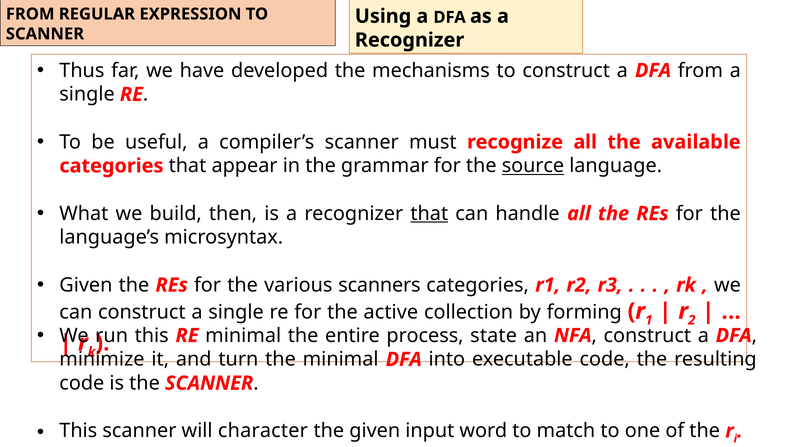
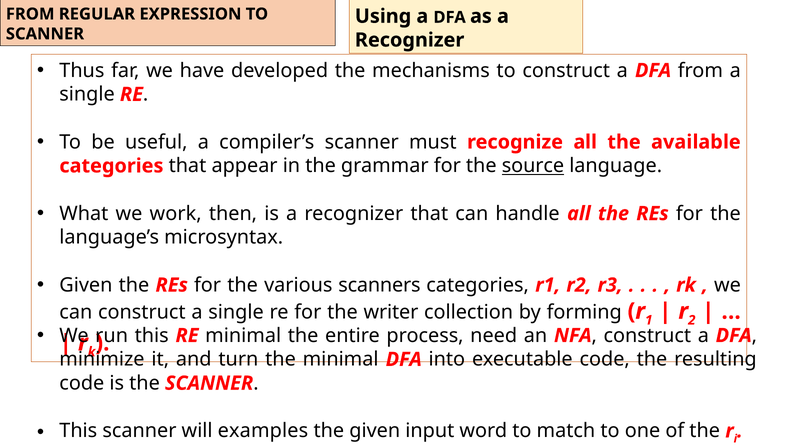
build: build -> work
that at (429, 213) underline: present -> none
active: active -> writer
state: state -> need
character: character -> examples
